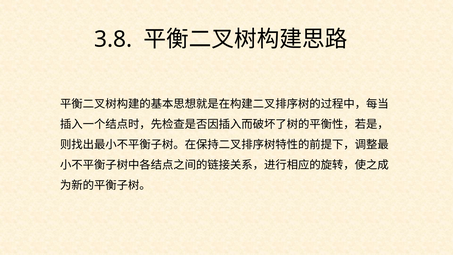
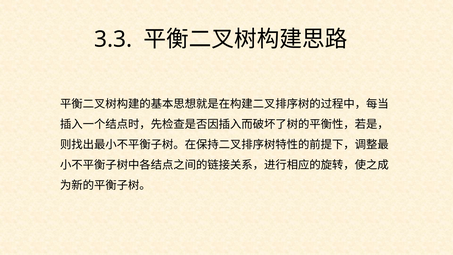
3.8: 3.8 -> 3.3
